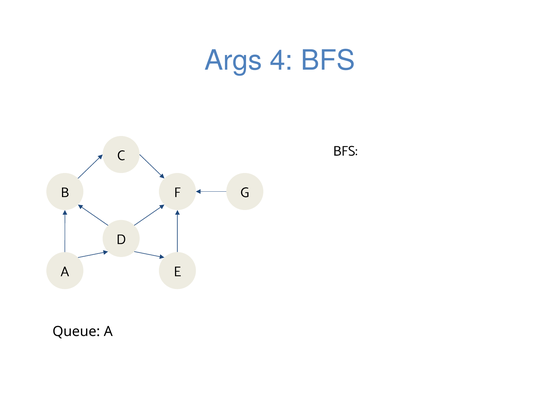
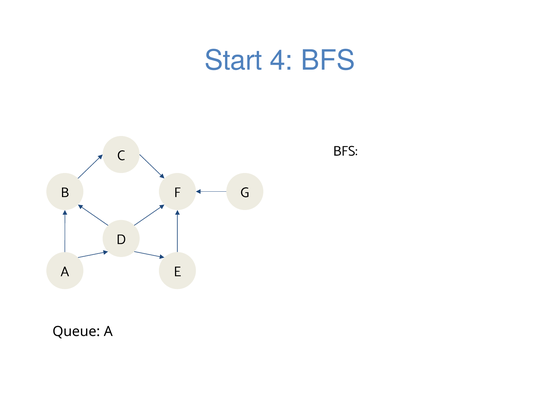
Args: Args -> Start
